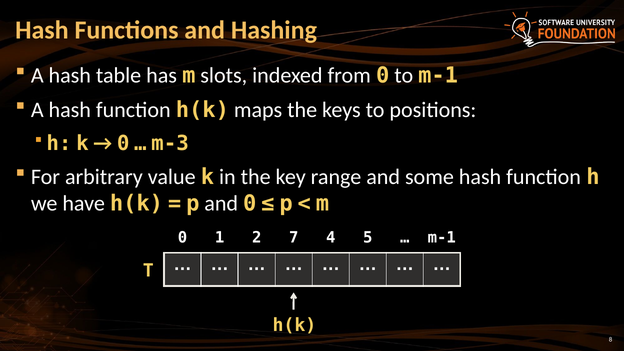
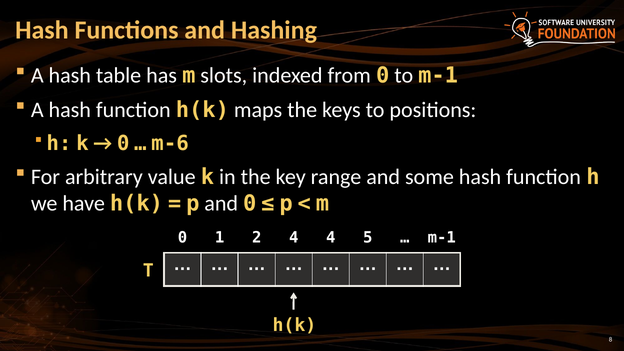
m-3: m-3 -> m-6
2 7: 7 -> 4
